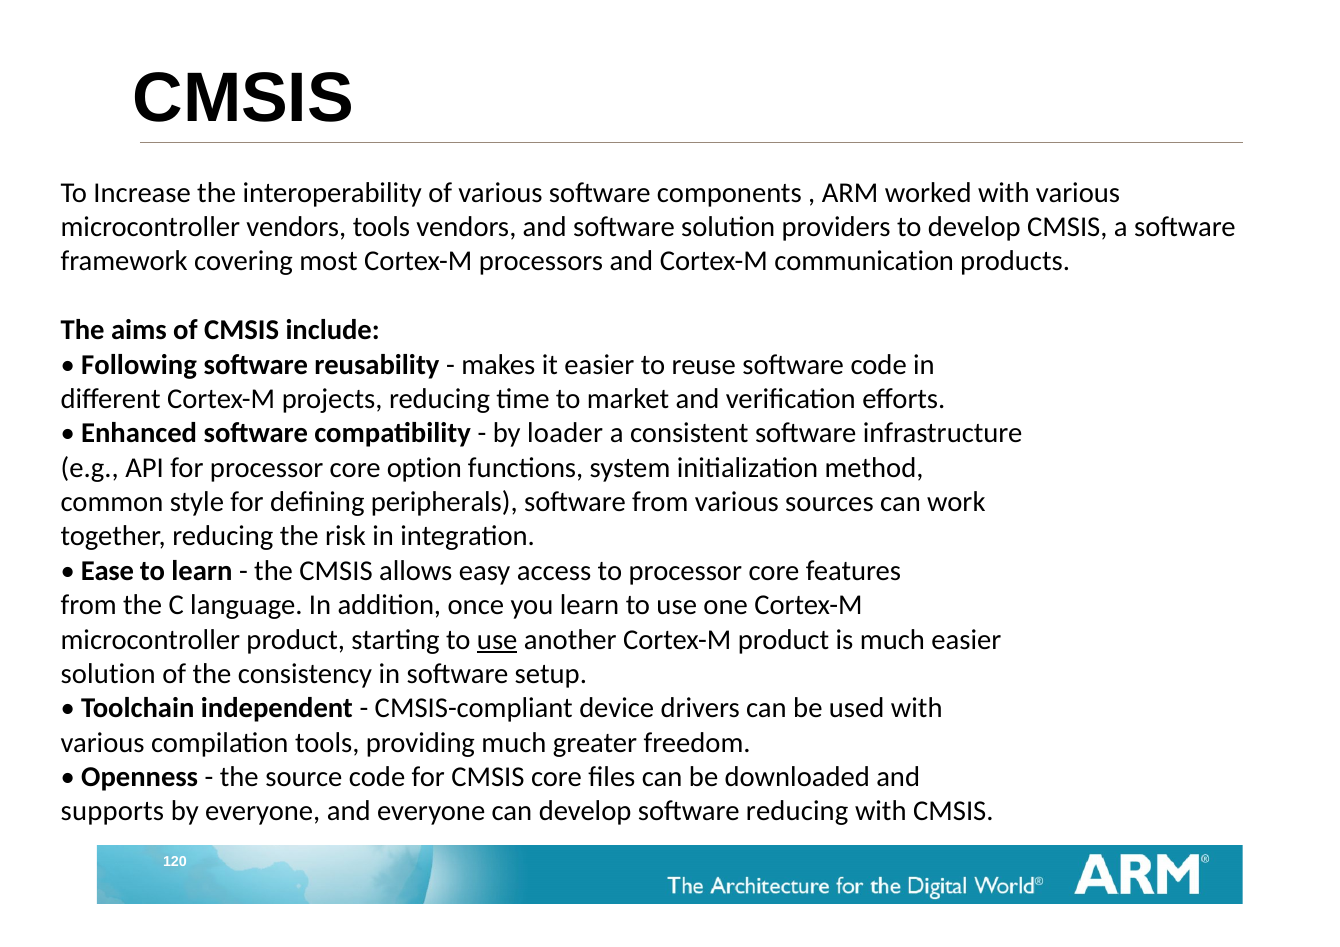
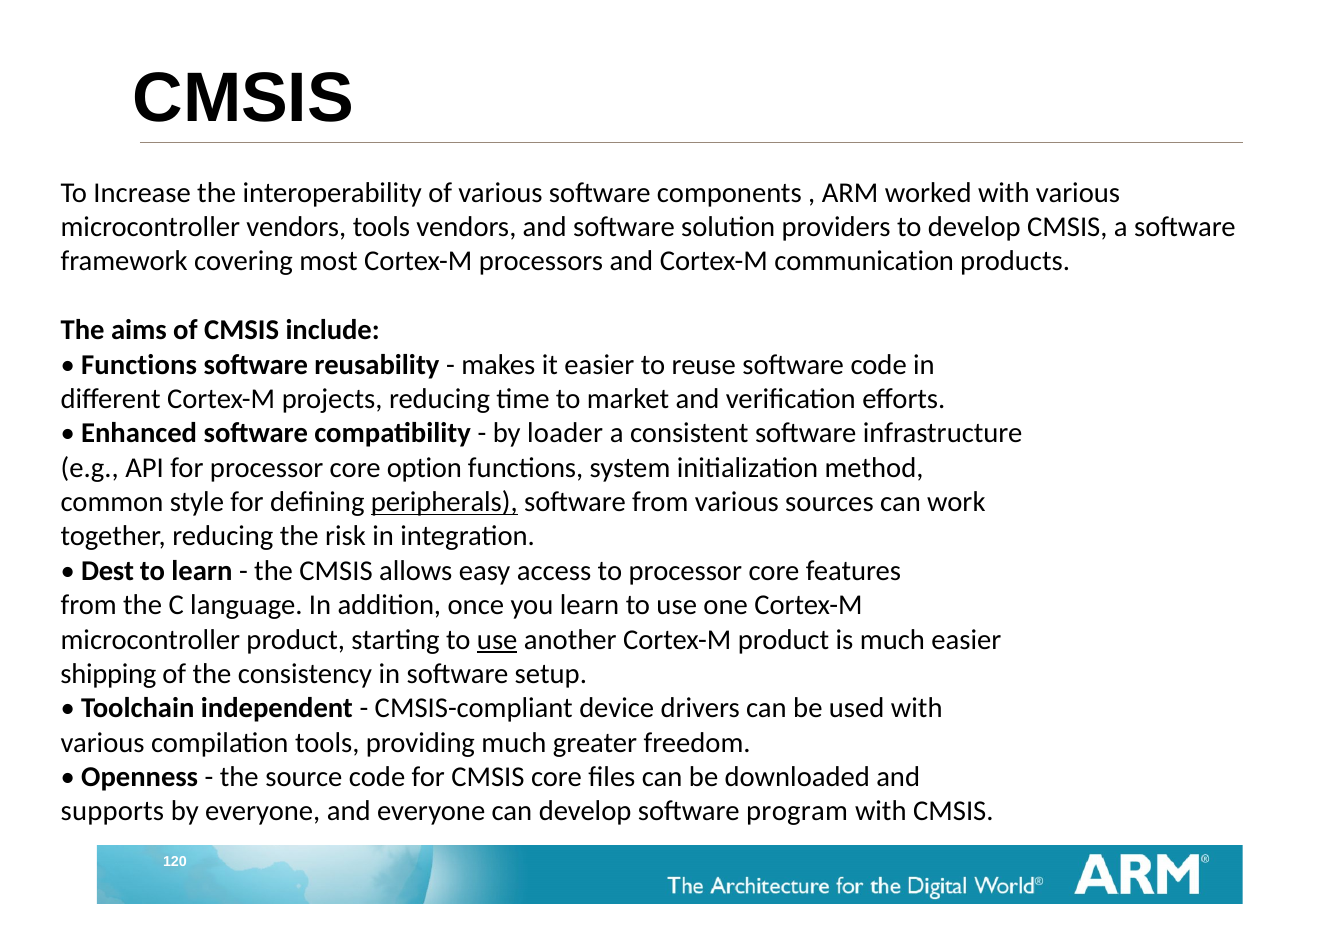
Following at (139, 365): Following -> Functions
peripherals underline: none -> present
Ease: Ease -> Dest
solution at (108, 674): solution -> shipping
software reducing: reducing -> program
